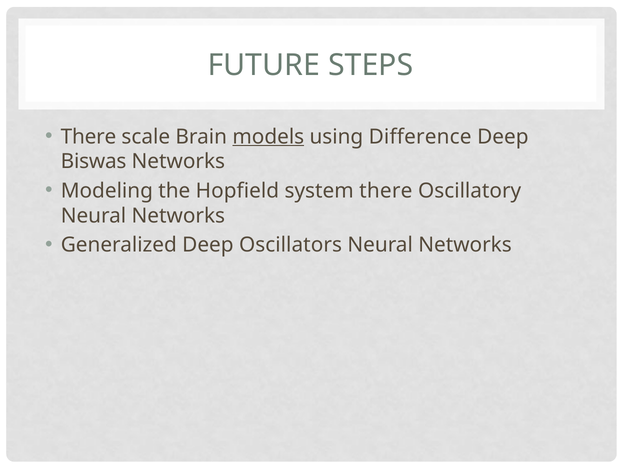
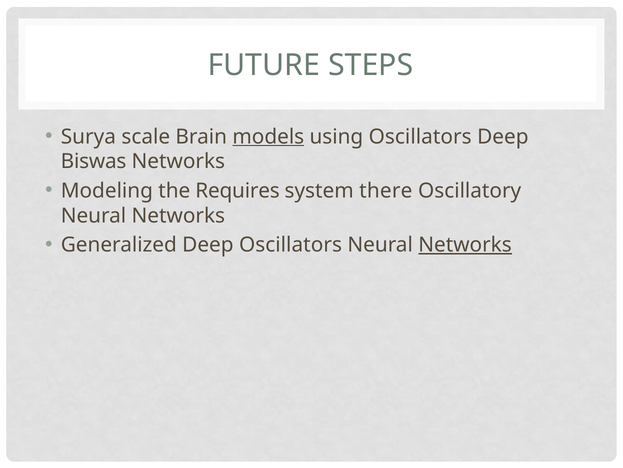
There at (89, 136): There -> Surya
using Difference: Difference -> Oscillators
Hopfield: Hopfield -> Requires
Networks at (465, 244) underline: none -> present
